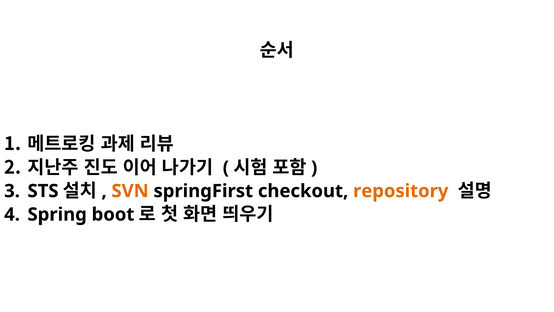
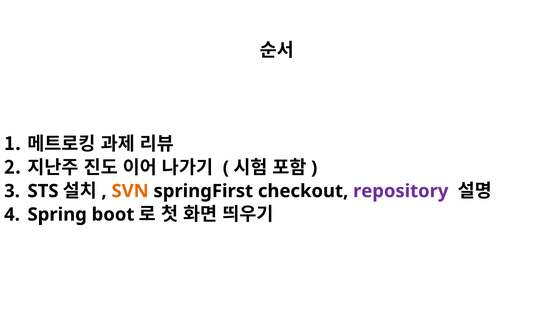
repository colour: orange -> purple
